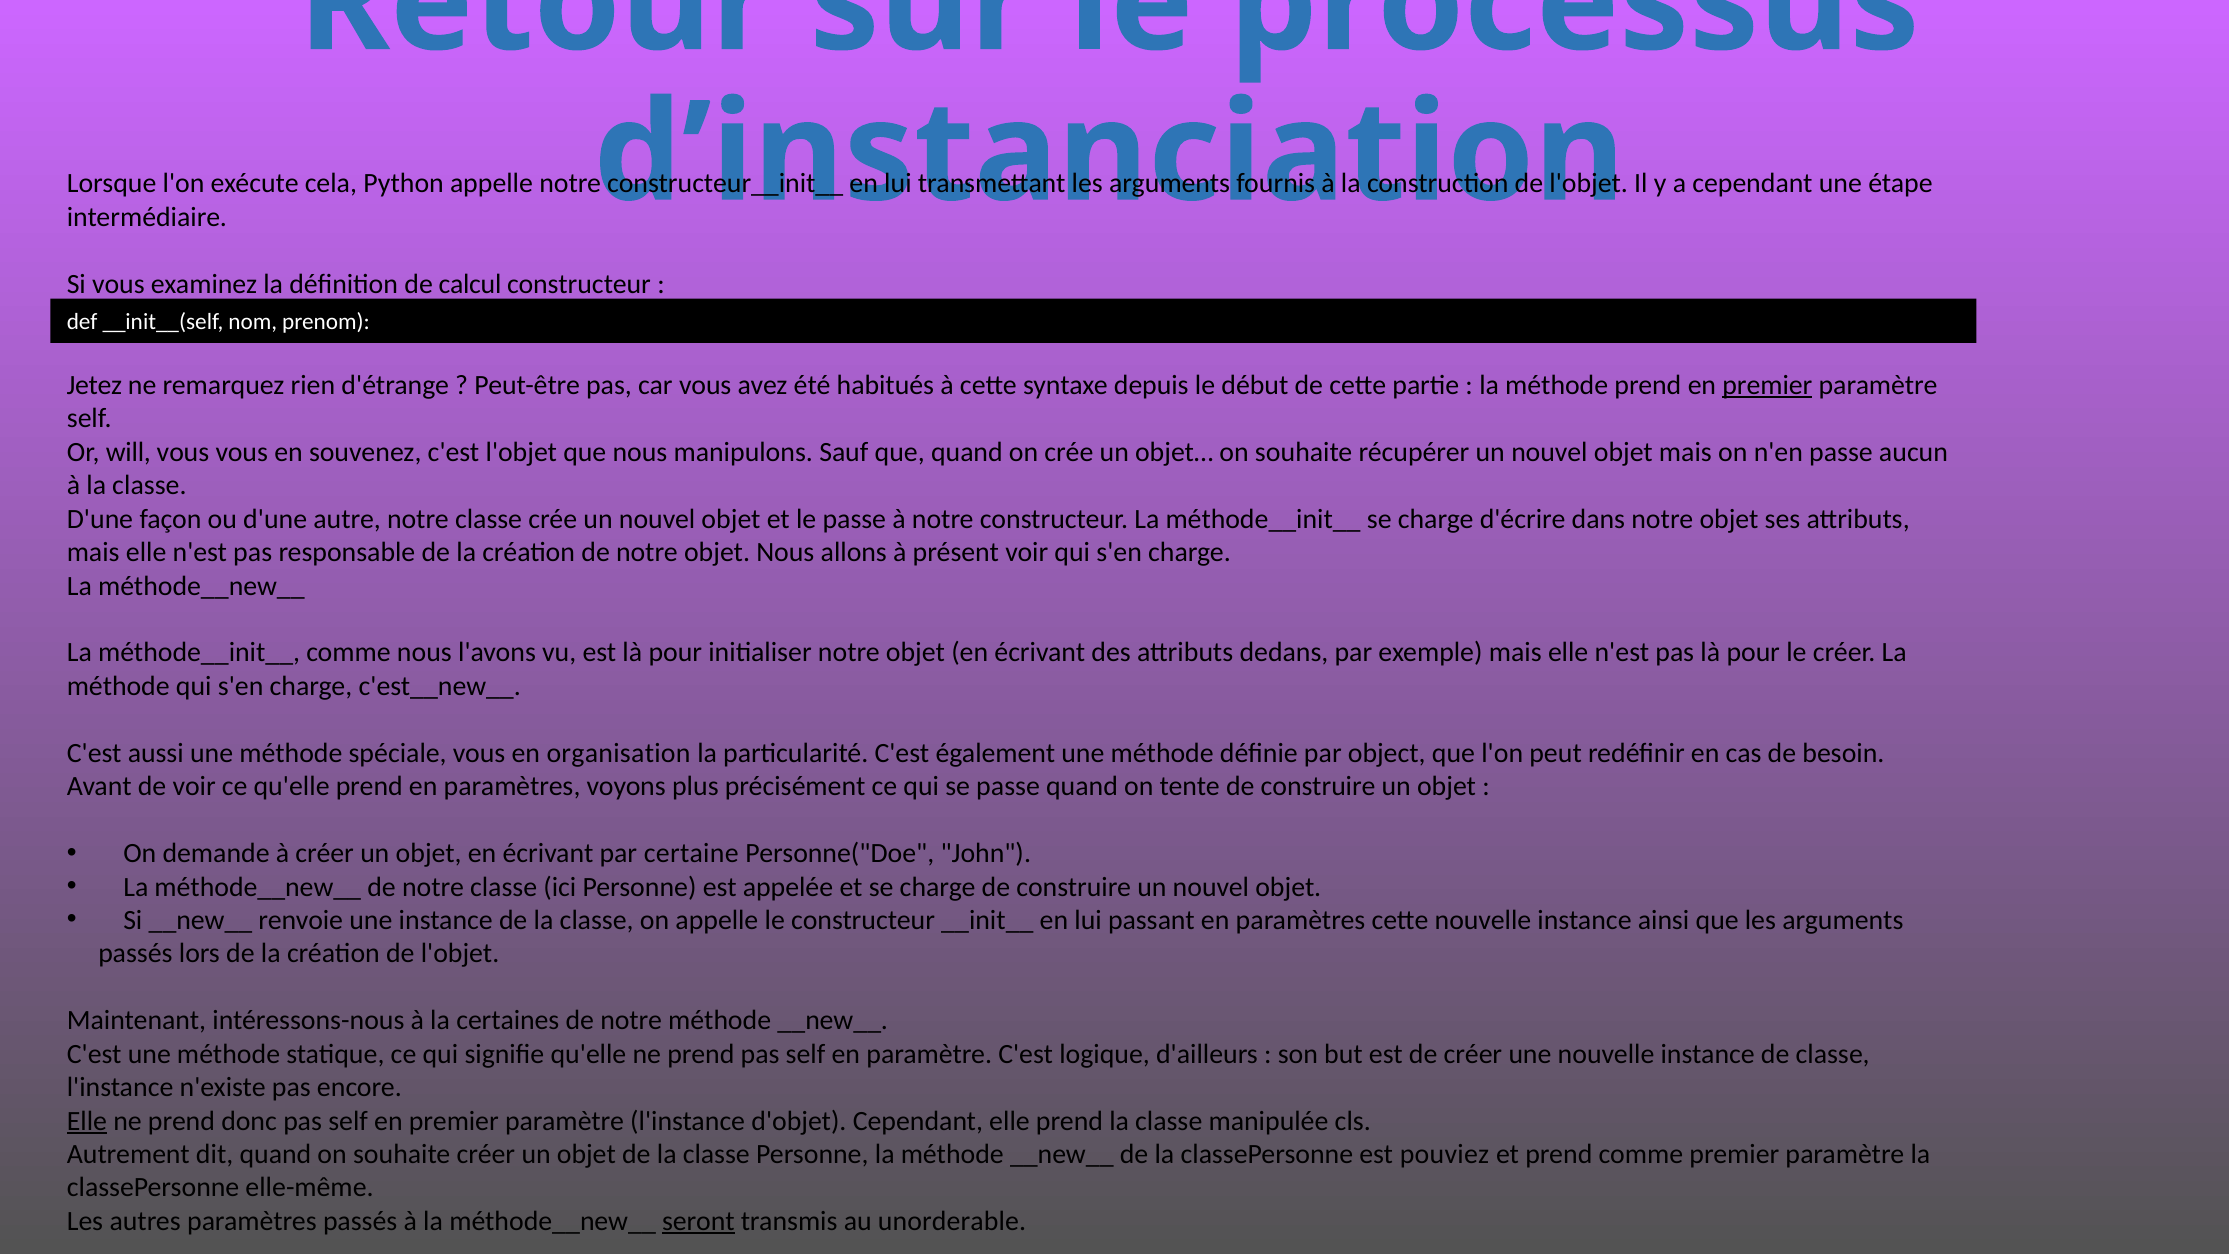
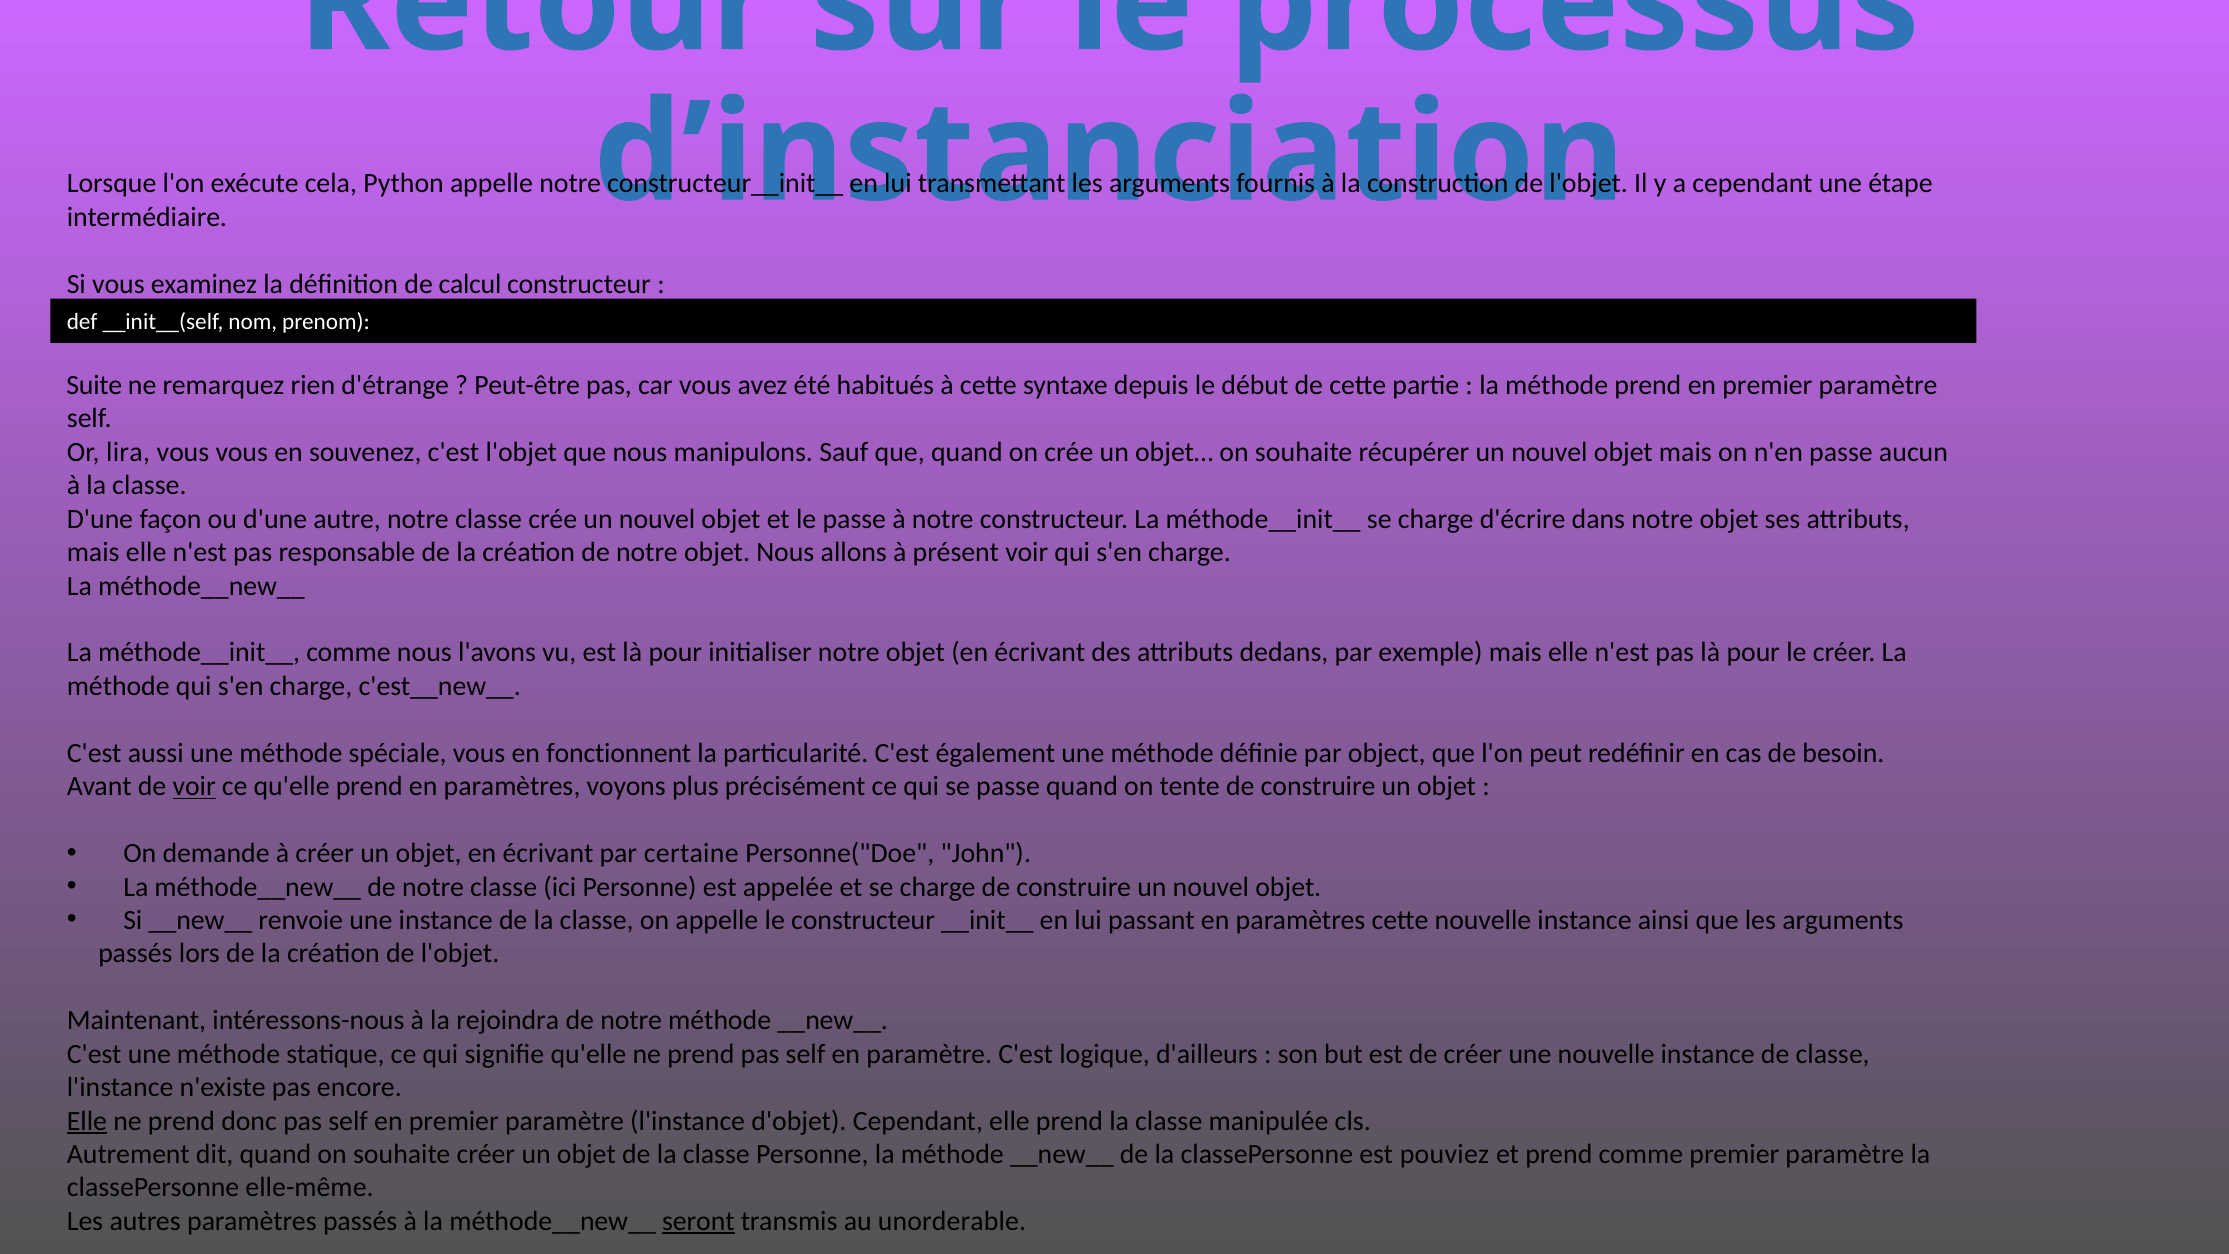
Jetez: Jetez -> Suite
premier at (1767, 385) underline: present -> none
will: will -> lira
organisation: organisation -> fonctionnent
voir at (194, 786) underline: none -> present
certaines: certaines -> rejoindra
